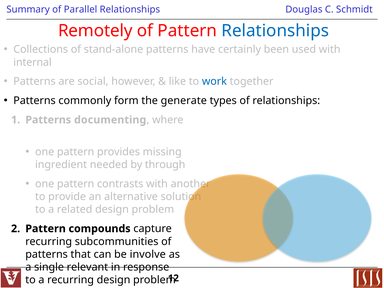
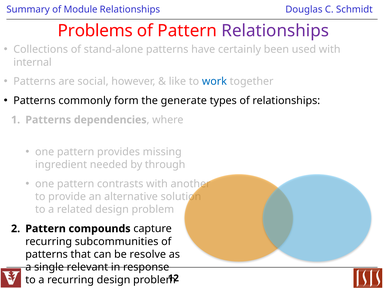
Parallel: Parallel -> Module
Remotely: Remotely -> Problems
Relationships at (275, 31) colour: blue -> purple
documenting: documenting -> dependencies
involve: involve -> resolve
